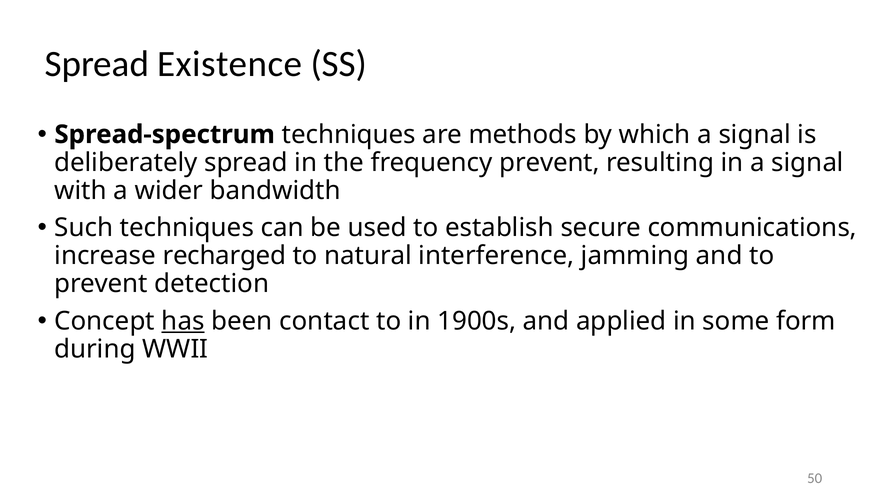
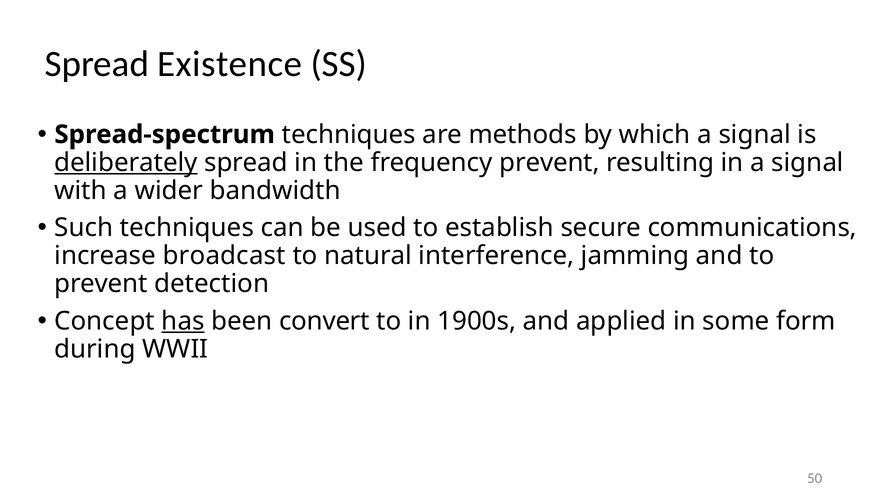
deliberately underline: none -> present
recharged: recharged -> broadcast
contact: contact -> convert
